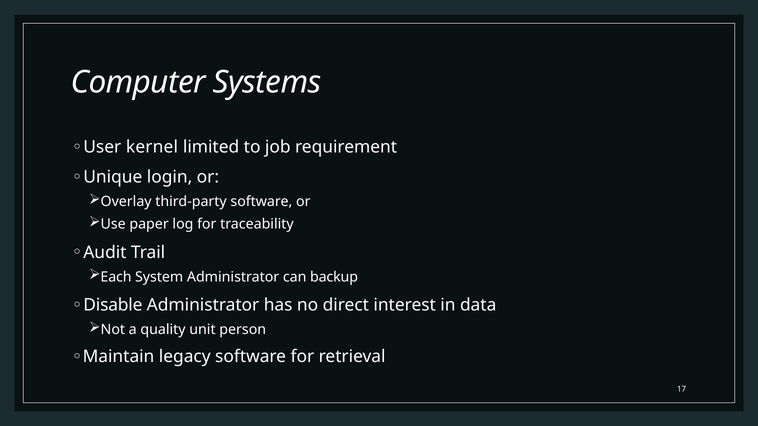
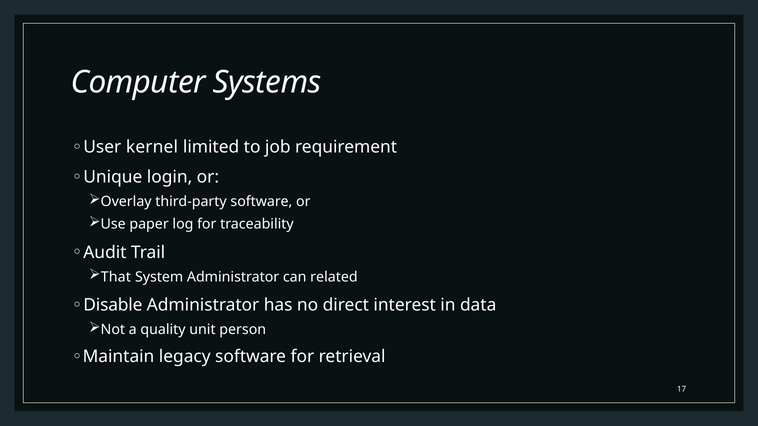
Each: Each -> That
backup: backup -> related
